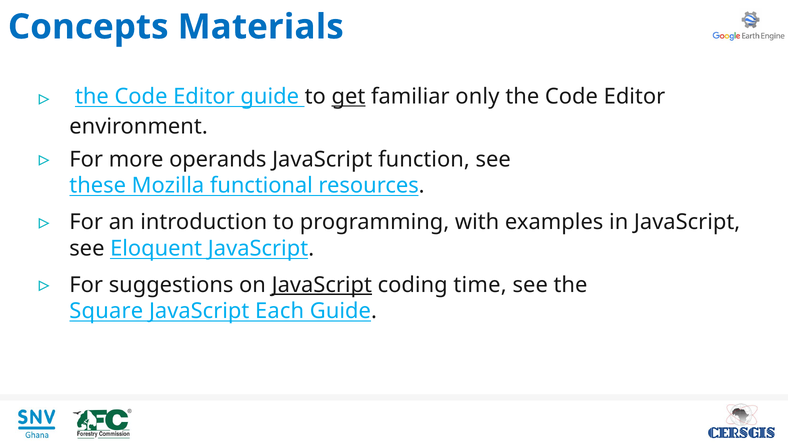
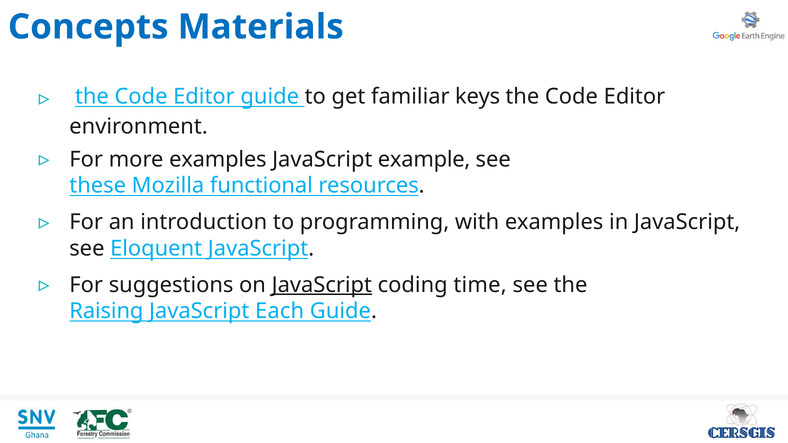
get underline: present -> none
only: only -> keys
more operands: operands -> examples
function: function -> example
Square: Square -> Raising
